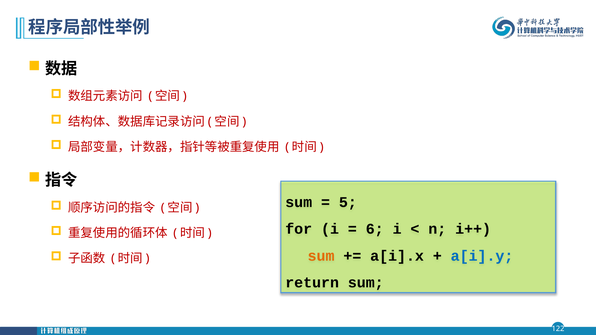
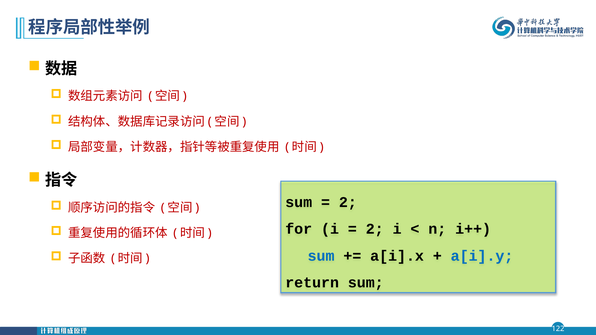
5 at (348, 202): 5 -> 2
6 at (375, 229): 6 -> 2
sum at (321, 256) colour: orange -> blue
